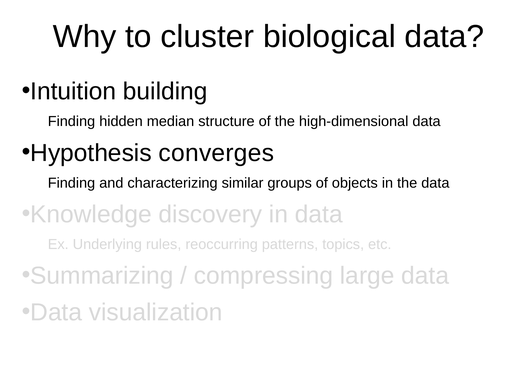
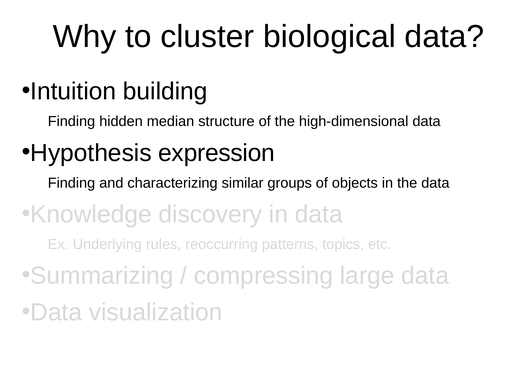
converges: converges -> expression
